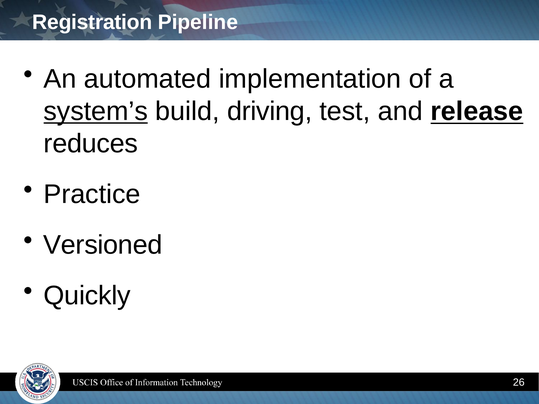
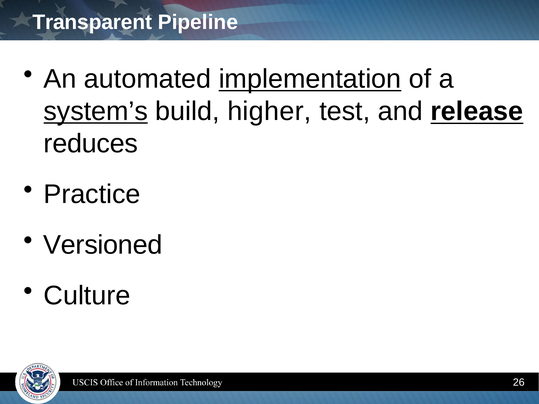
Registration: Registration -> Transparent
implementation underline: none -> present
driving: driving -> higher
Quickly: Quickly -> Culture
